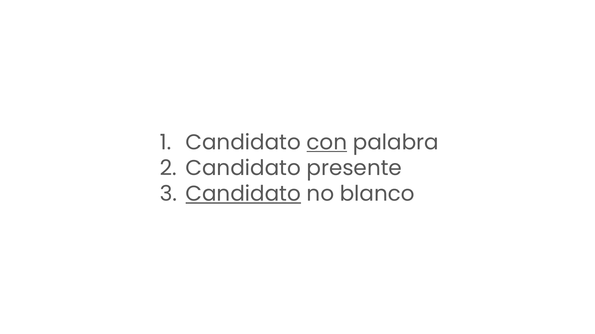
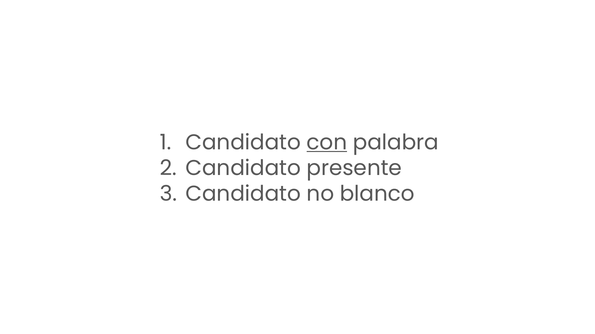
Candidato at (243, 194) underline: present -> none
